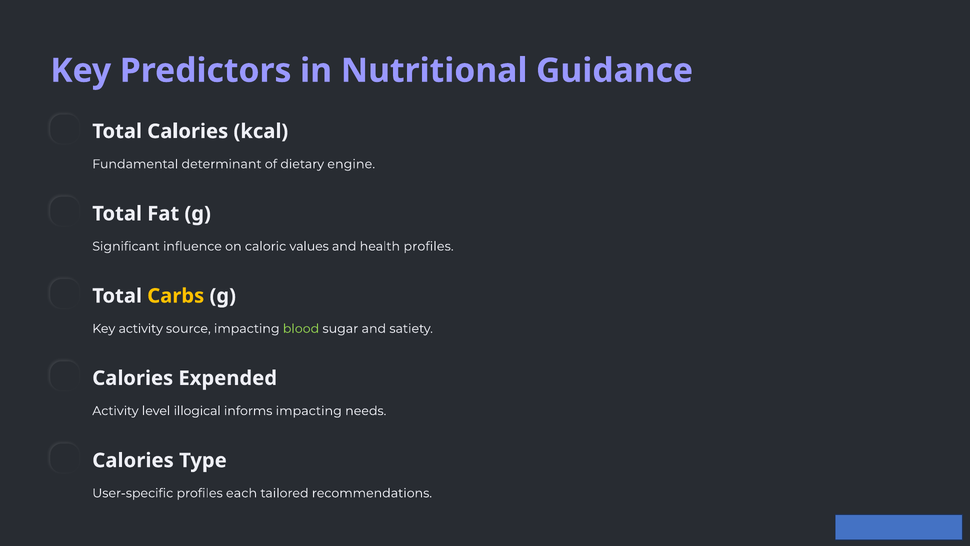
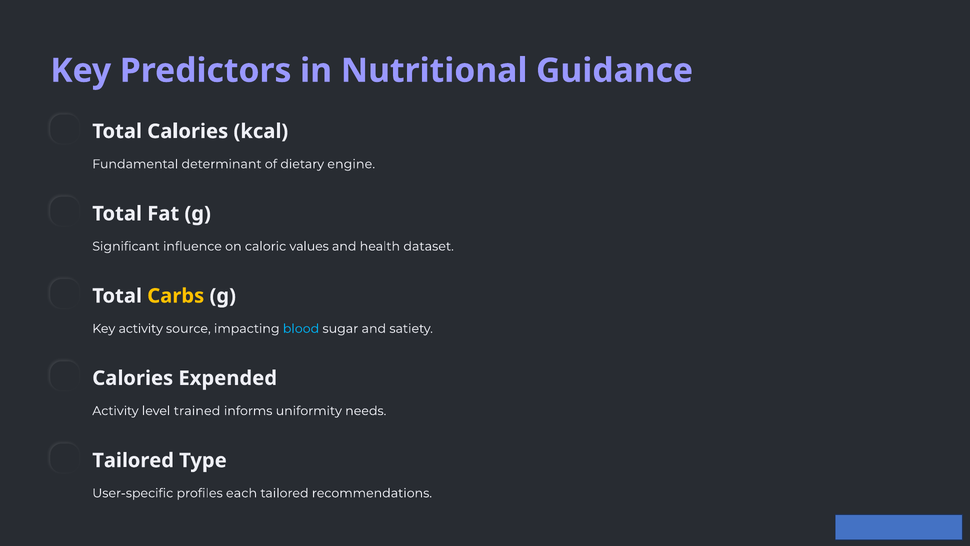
health profiles: profiles -> dataset
blood colour: light green -> light blue
illogical: illogical -> trained
informs impacting: impacting -> uniformity
Calories at (133, 460): Calories -> Tailored
